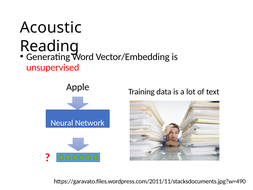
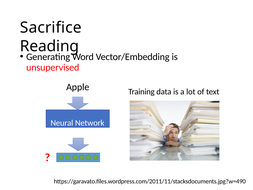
Acoustic: Acoustic -> Sacrifice
